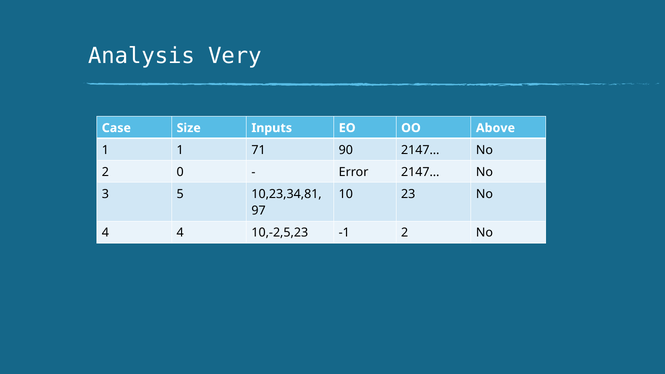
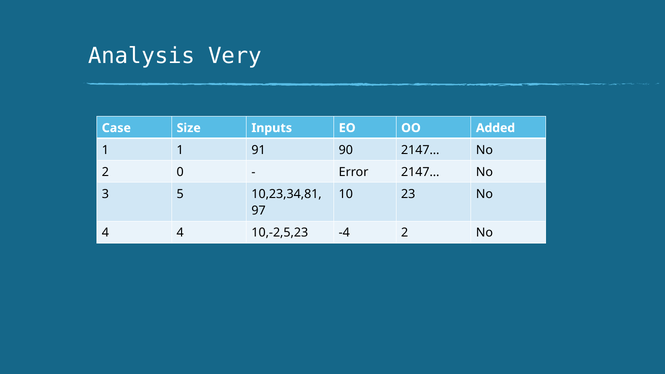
Above: Above -> Added
71: 71 -> 91
-1: -1 -> -4
